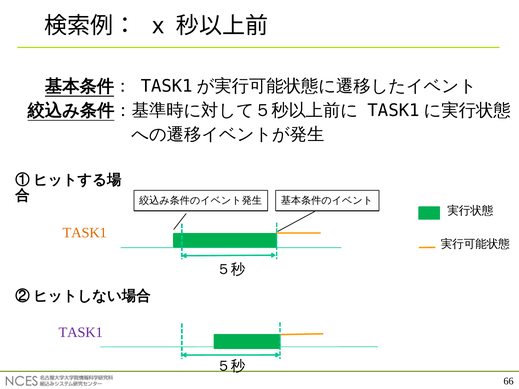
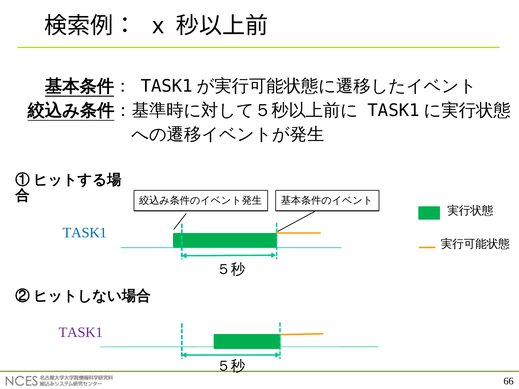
TASK1 at (85, 233) colour: orange -> blue
